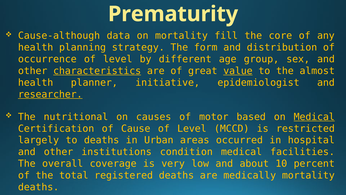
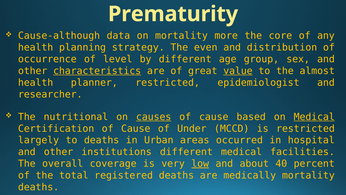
fill: fill -> more
form: form -> even
planner initiative: initiative -> restricted
researcher underline: present -> none
causes underline: none -> present
motor at (214, 117): motor -> cause
Cause of Level: Level -> Under
institutions condition: condition -> different
low underline: none -> present
10: 10 -> 40
